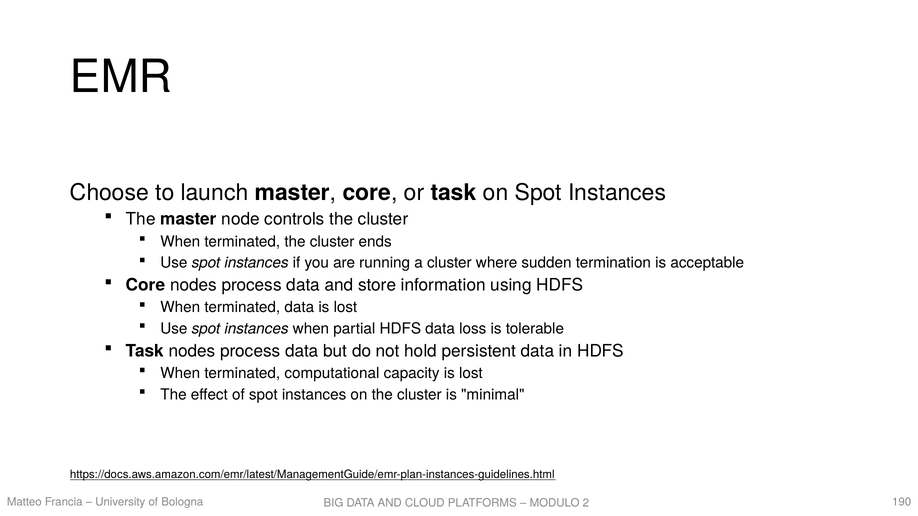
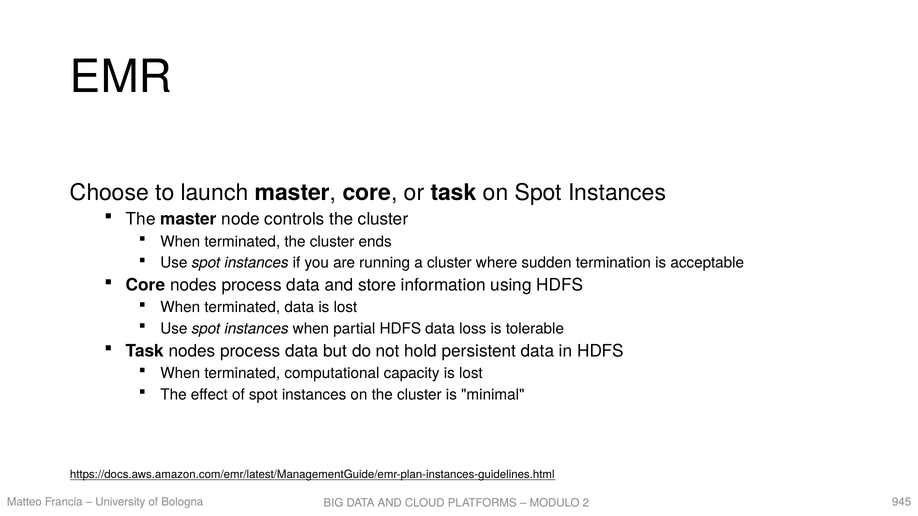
190: 190 -> 945
